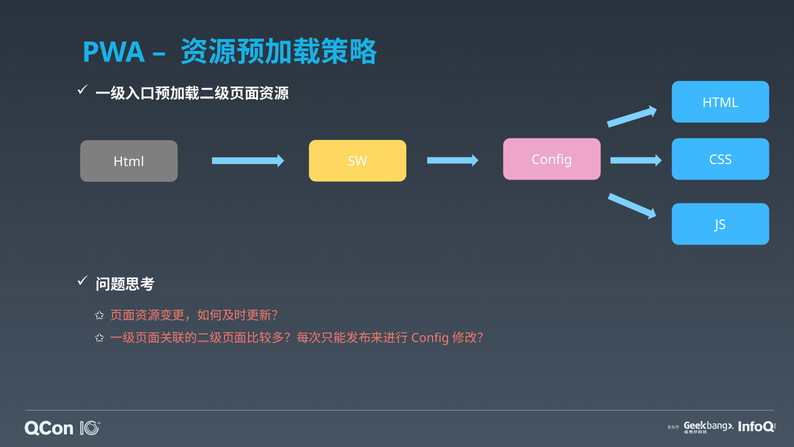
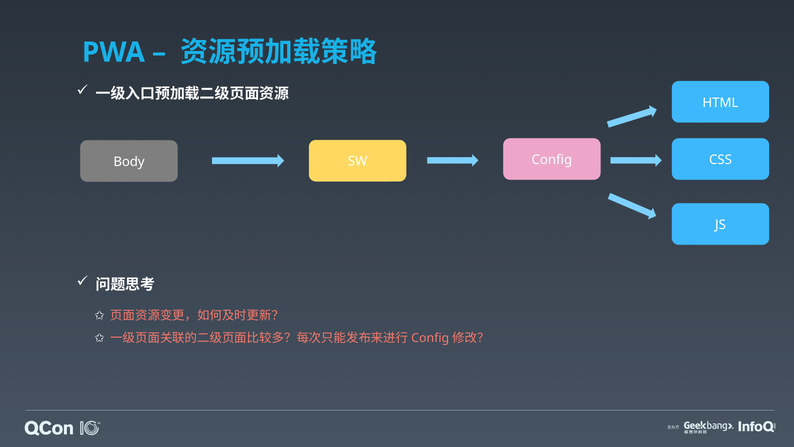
Html at (129, 162): Html -> Body
